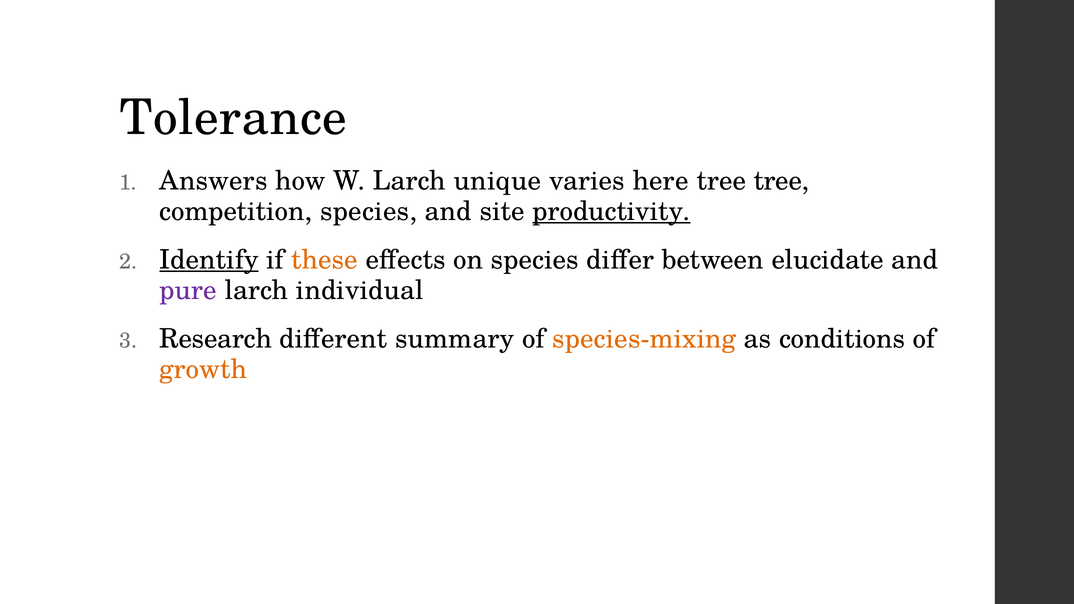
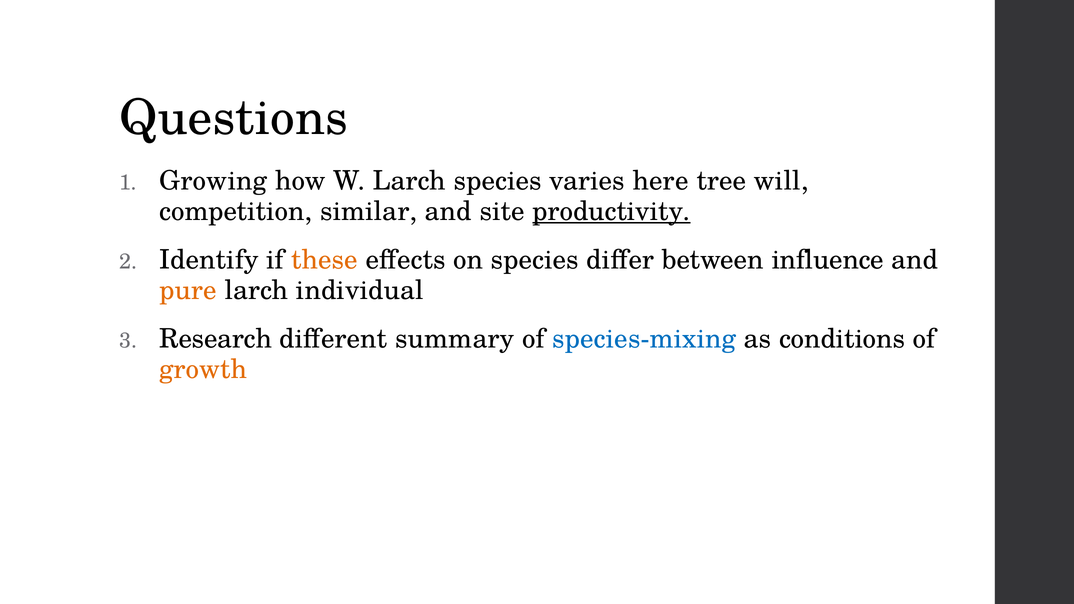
Tolerance: Tolerance -> Questions
Answers: Answers -> Growing
Larch unique: unique -> species
tree tree: tree -> will
competition species: species -> similar
Identify underline: present -> none
elucidate: elucidate -> influence
pure colour: purple -> orange
species-mixing colour: orange -> blue
